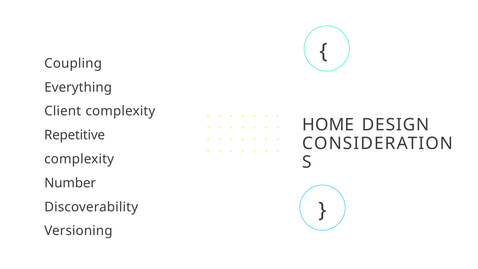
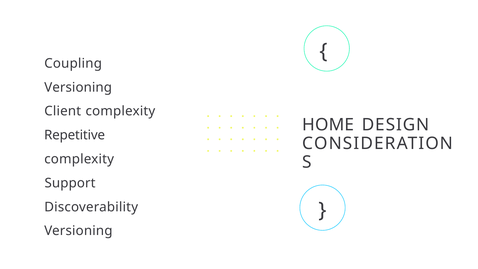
Everything at (78, 87): Everything -> Versioning
Number: Number -> Support
